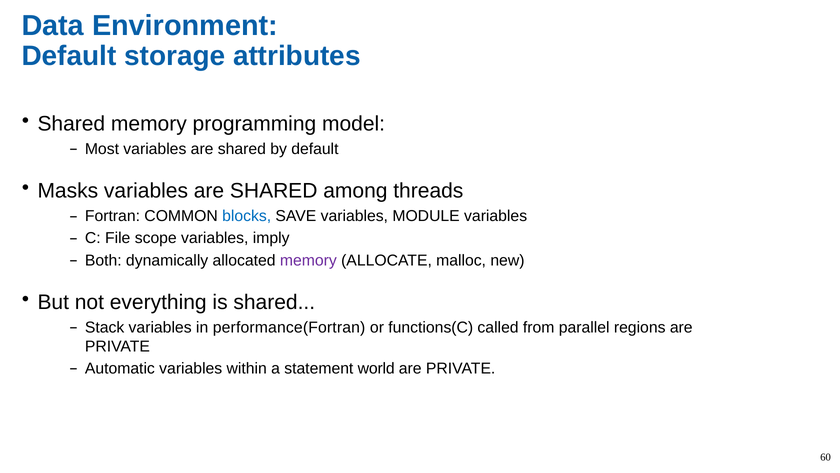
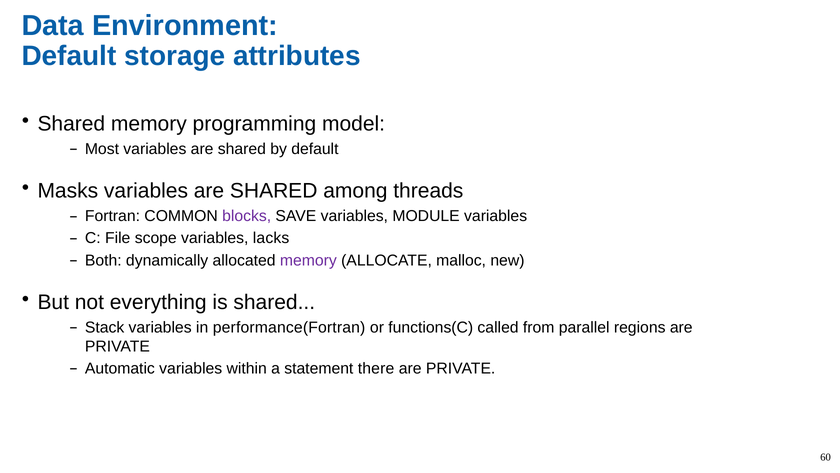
blocks colour: blue -> purple
imply: imply -> lacks
world: world -> there
